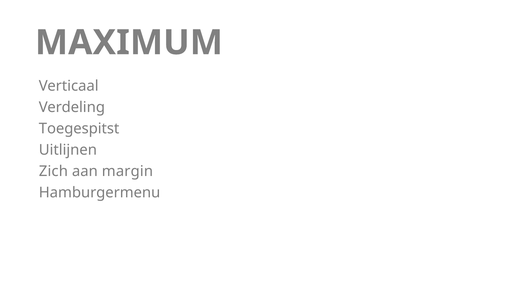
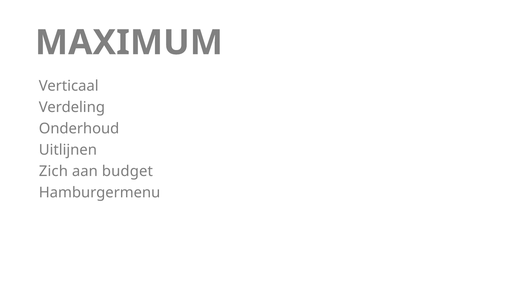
Toegespitst: Toegespitst -> Onderhoud
margin: margin -> budget
